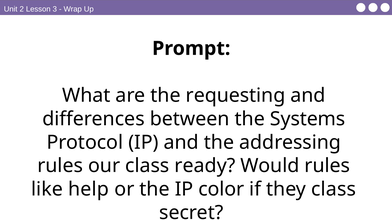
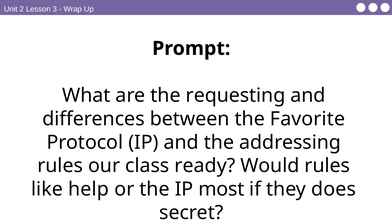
Systems: Systems -> Favorite
color: color -> most
they class: class -> does
